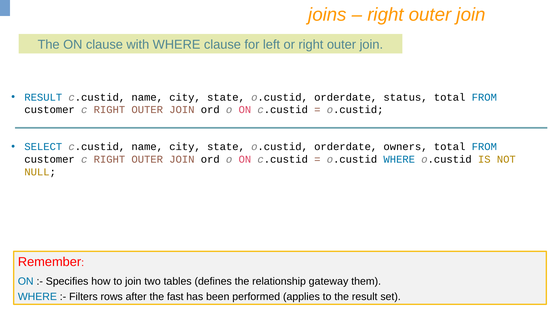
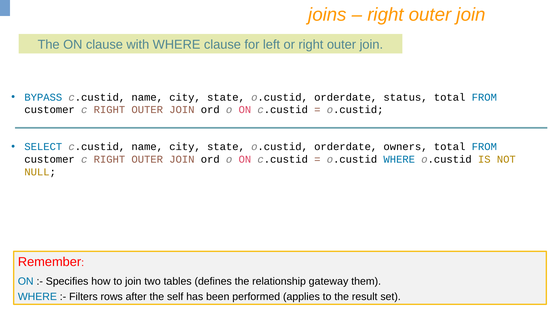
RESULT at (43, 97): RESULT -> BYPASS
fast: fast -> self
